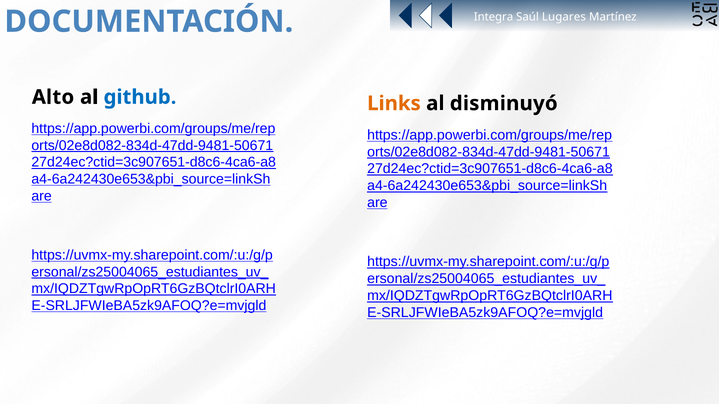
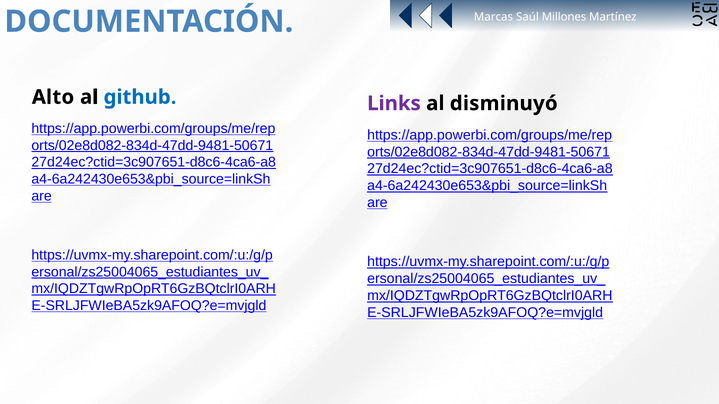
Integra: Integra -> Marcas
Lugares: Lugares -> Millones
Links colour: orange -> purple
